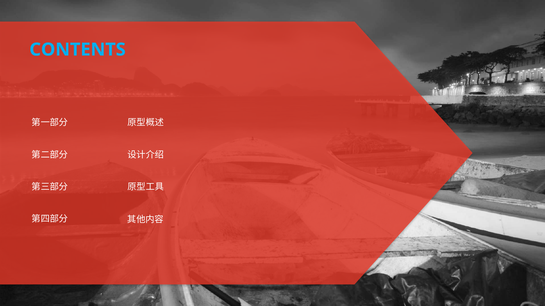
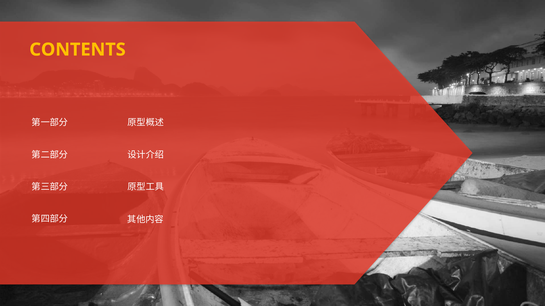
CONTENTS colour: light blue -> yellow
